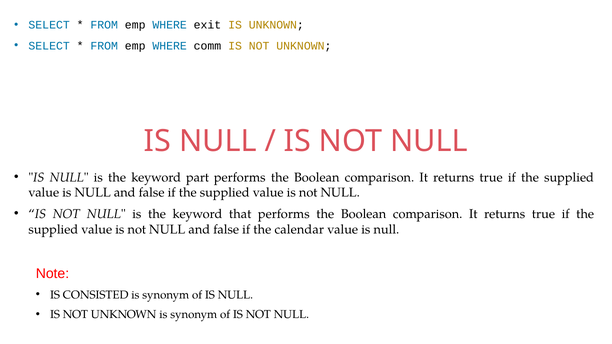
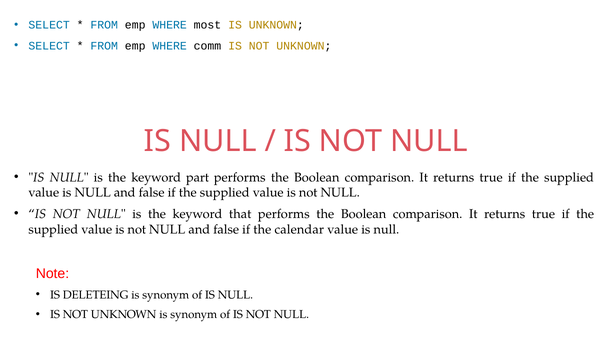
exit: exit -> most
CONSISTED: CONSISTED -> DELETEING
